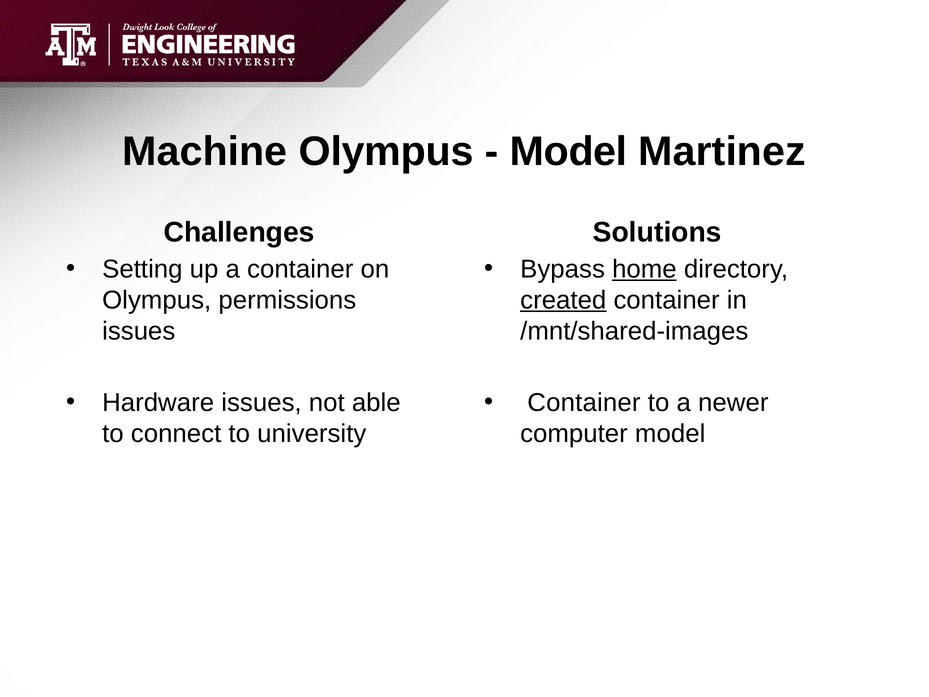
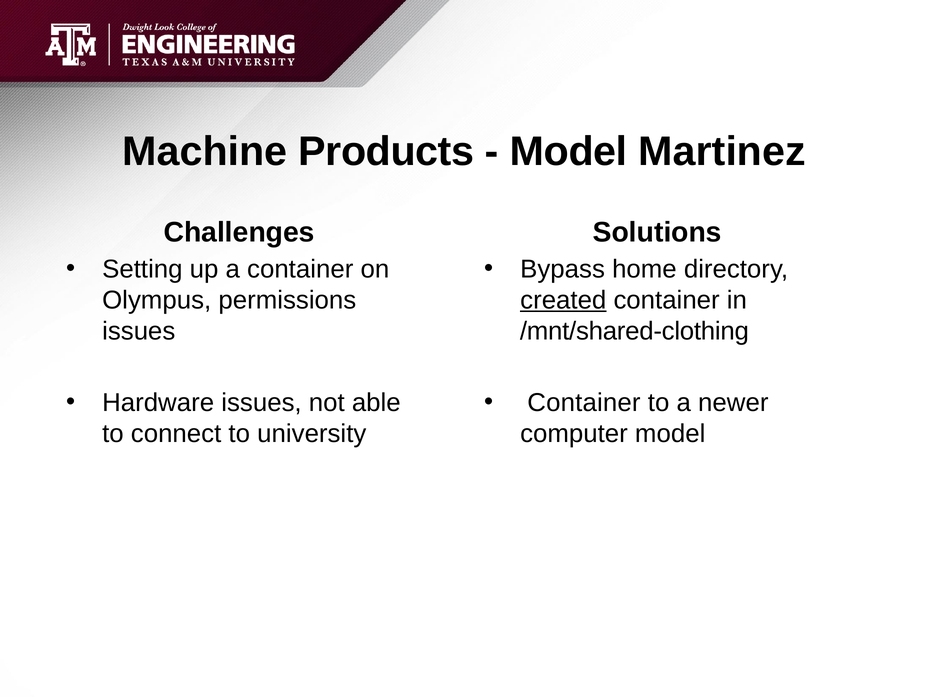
Machine Olympus: Olympus -> Products
home underline: present -> none
/mnt/shared-images: /mnt/shared-images -> /mnt/shared-clothing
